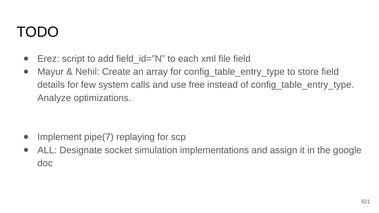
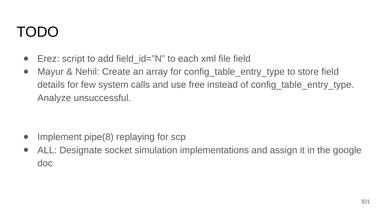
optimizations: optimizations -> unsuccessful
pipe(7: pipe(7 -> pipe(8
